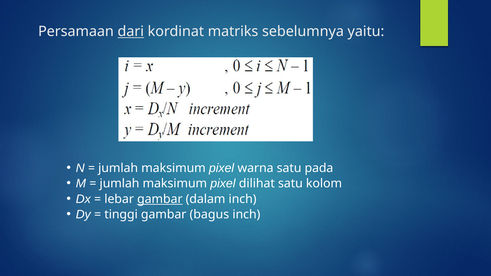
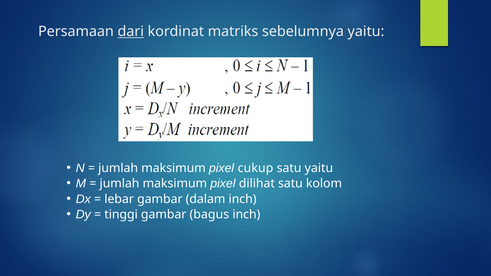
warna: warna -> cukup
satu pada: pada -> yaitu
gambar at (160, 199) underline: present -> none
